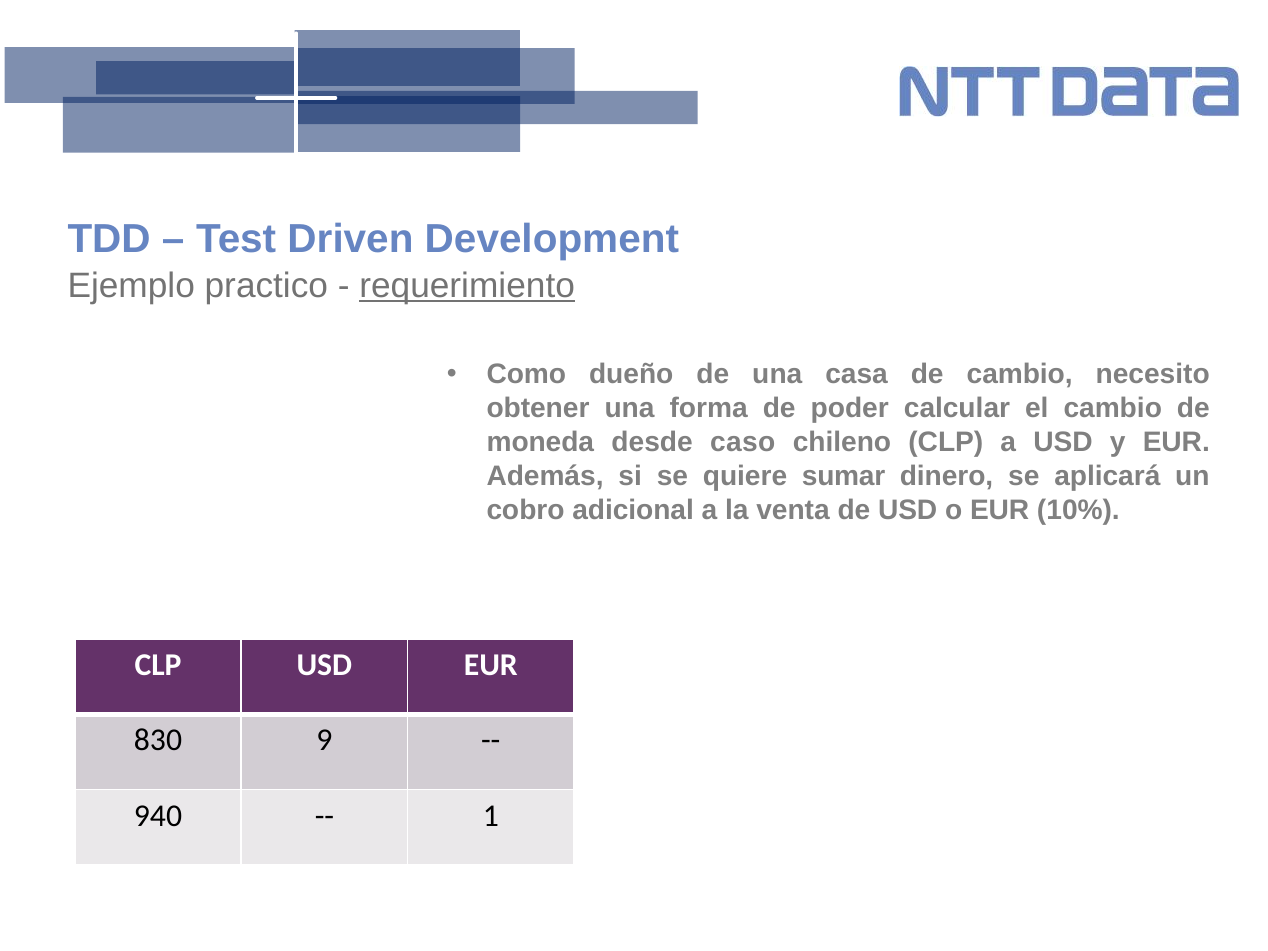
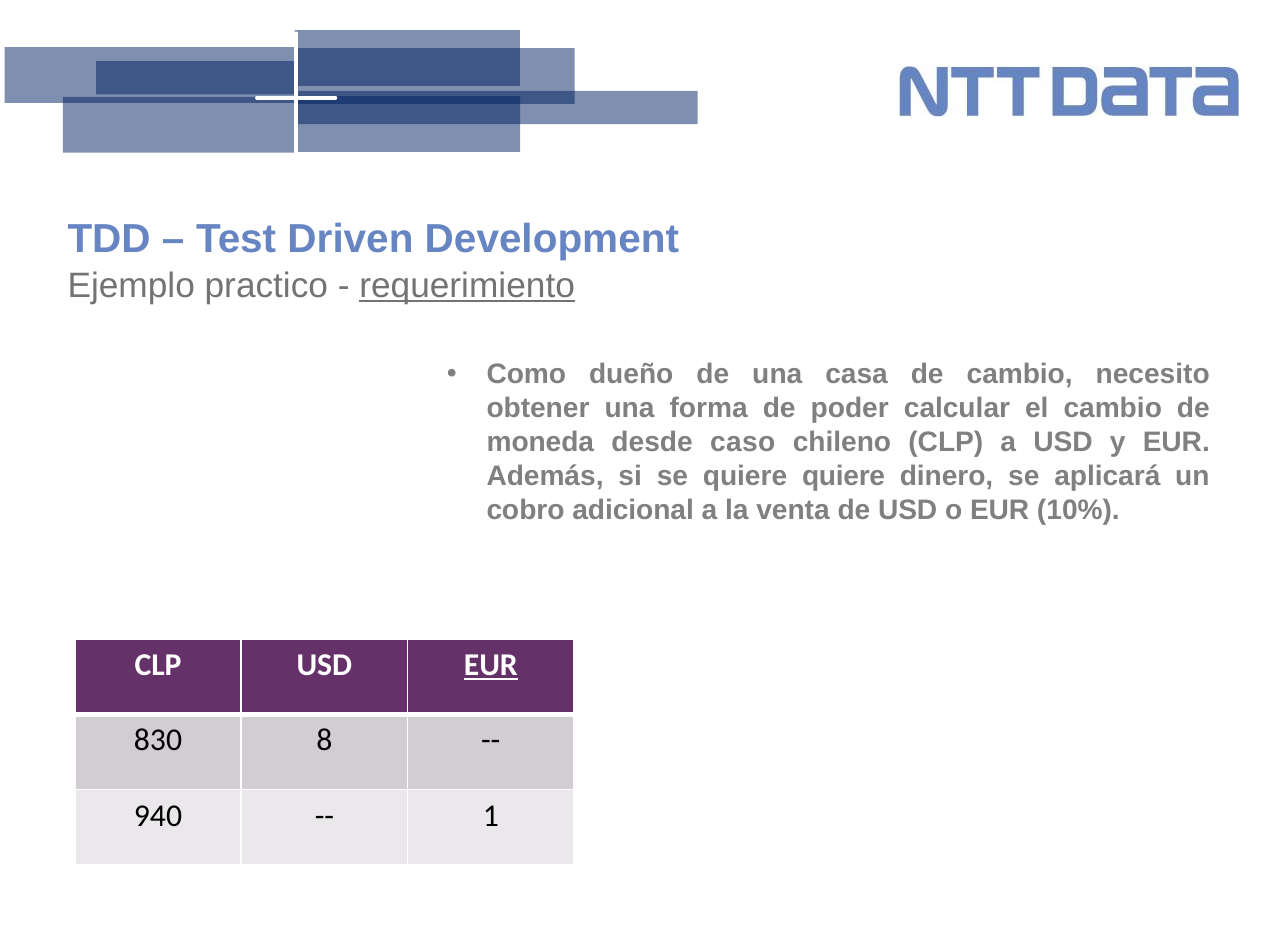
quiere sumar: sumar -> quiere
EUR at (491, 665) underline: none -> present
9: 9 -> 8
